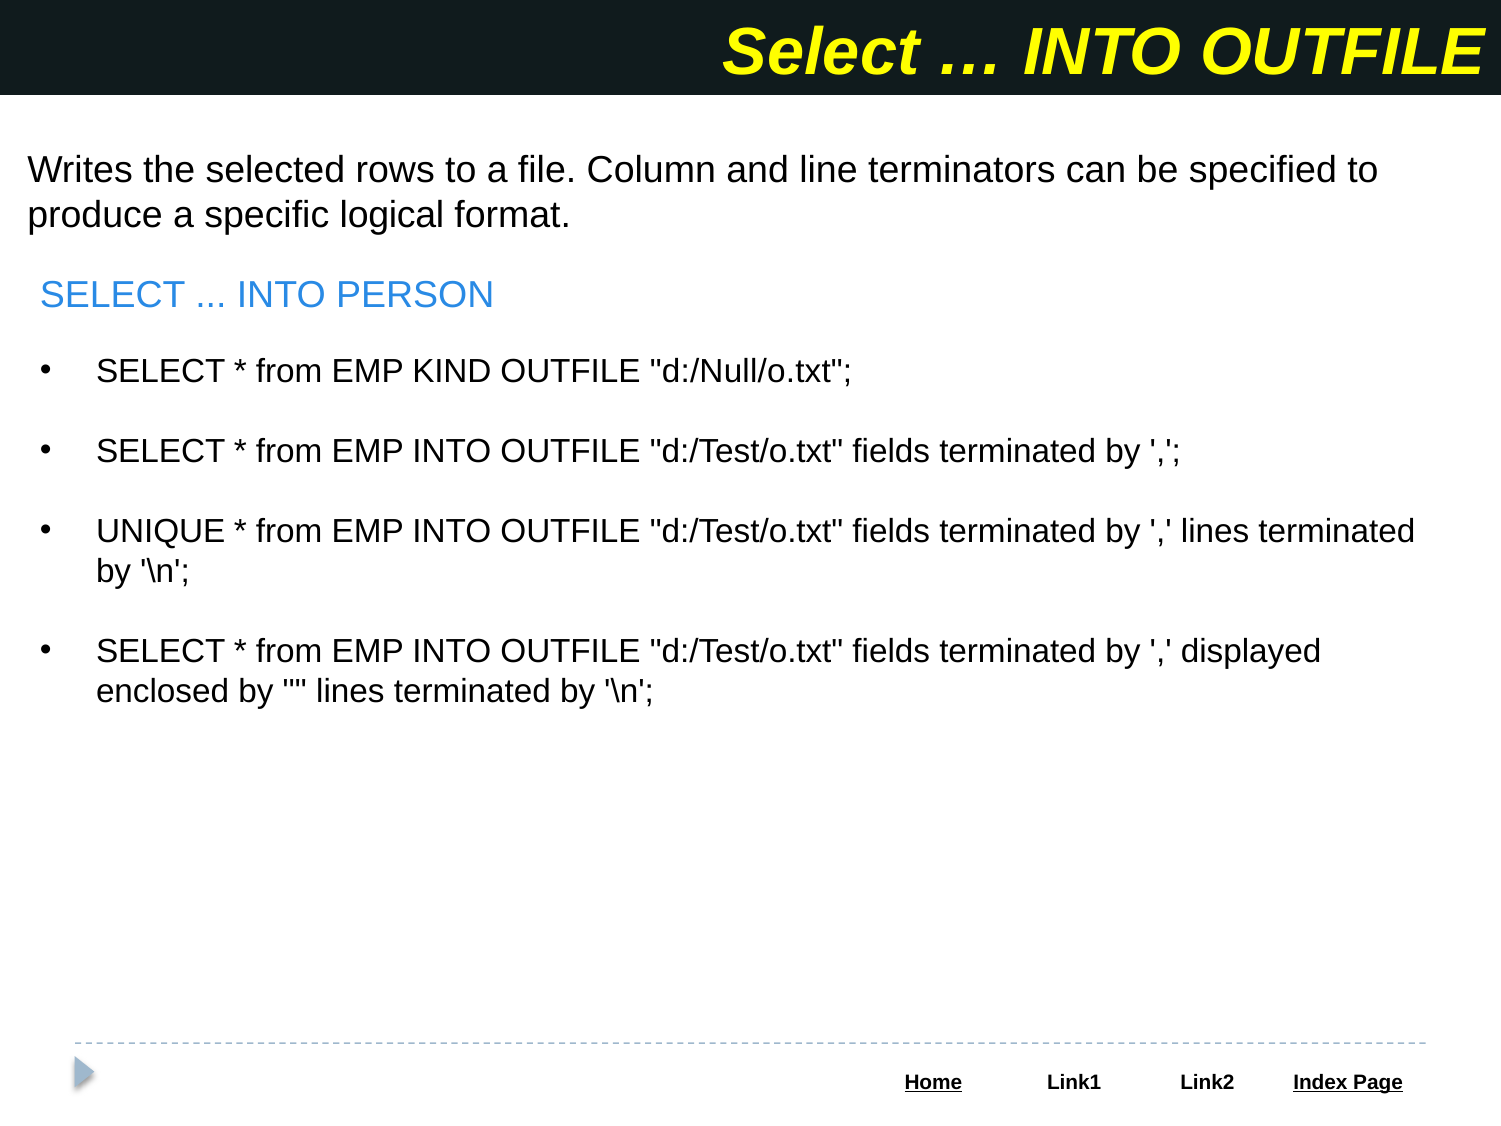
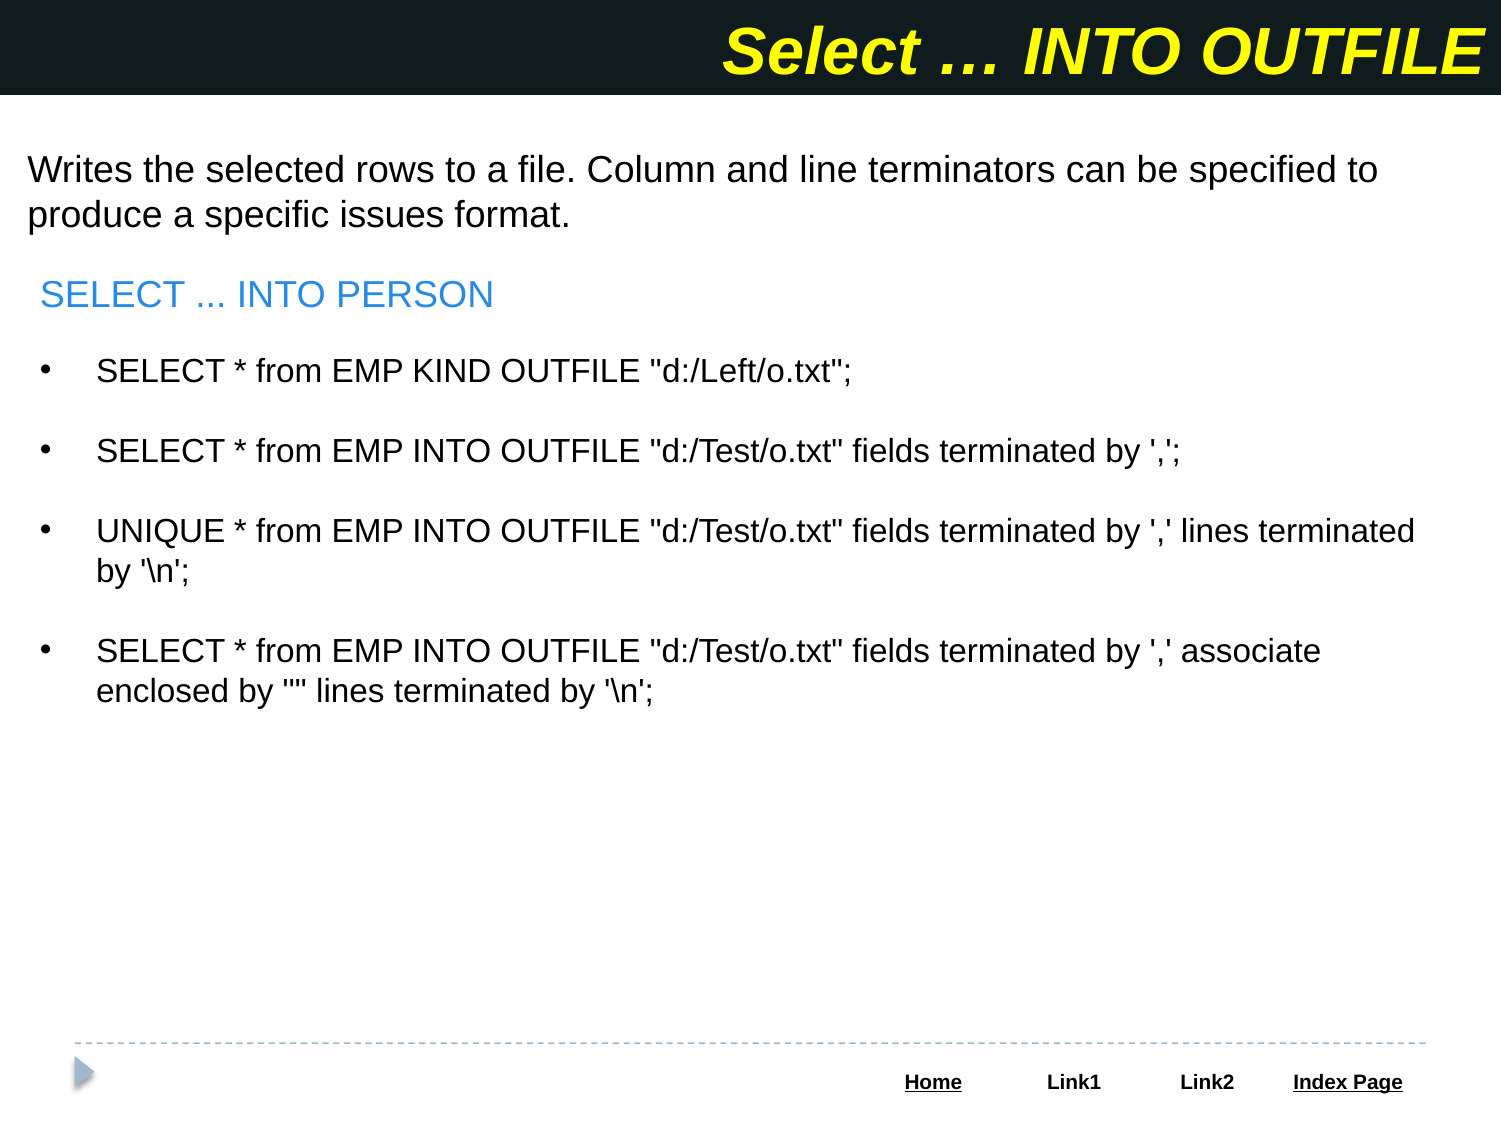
logical: logical -> issues
d:/Null/o.txt: d:/Null/o.txt -> d:/Left/o.txt
displayed: displayed -> associate
